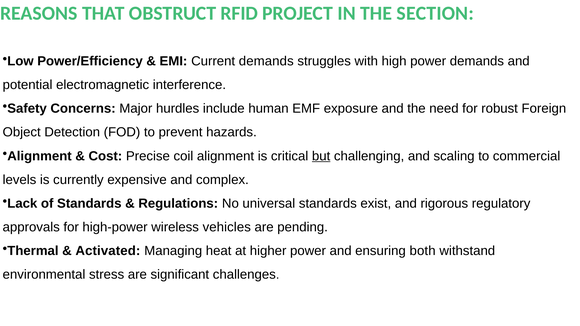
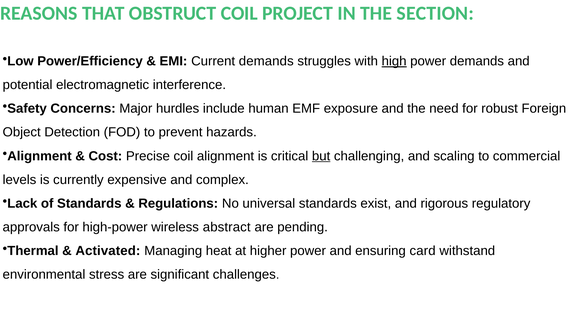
OBSTRUCT RFID: RFID -> COIL
high underline: none -> present
vehicles: vehicles -> abstract
both: both -> card
